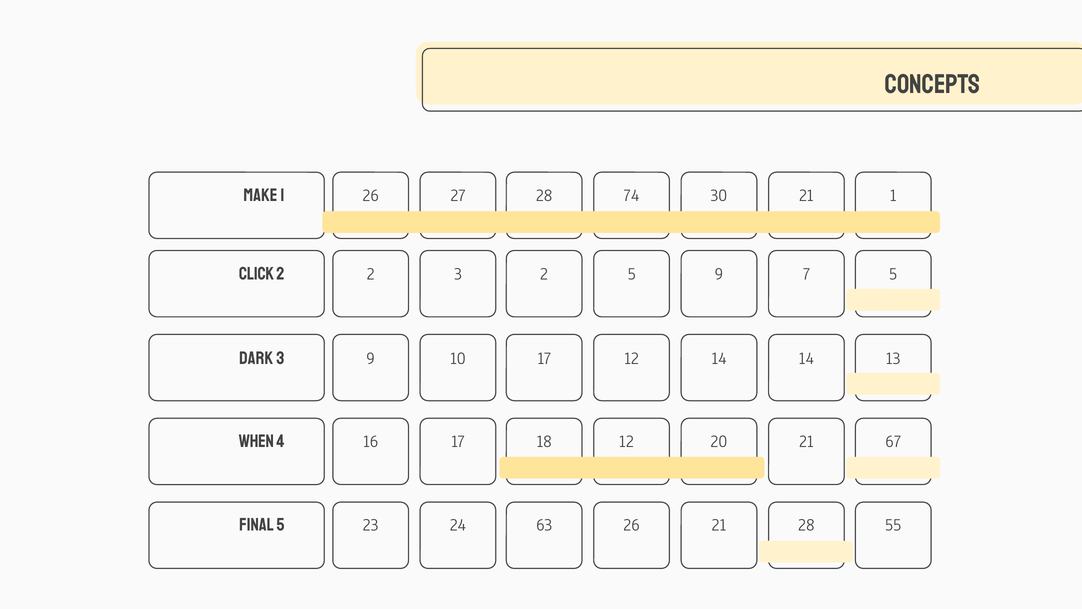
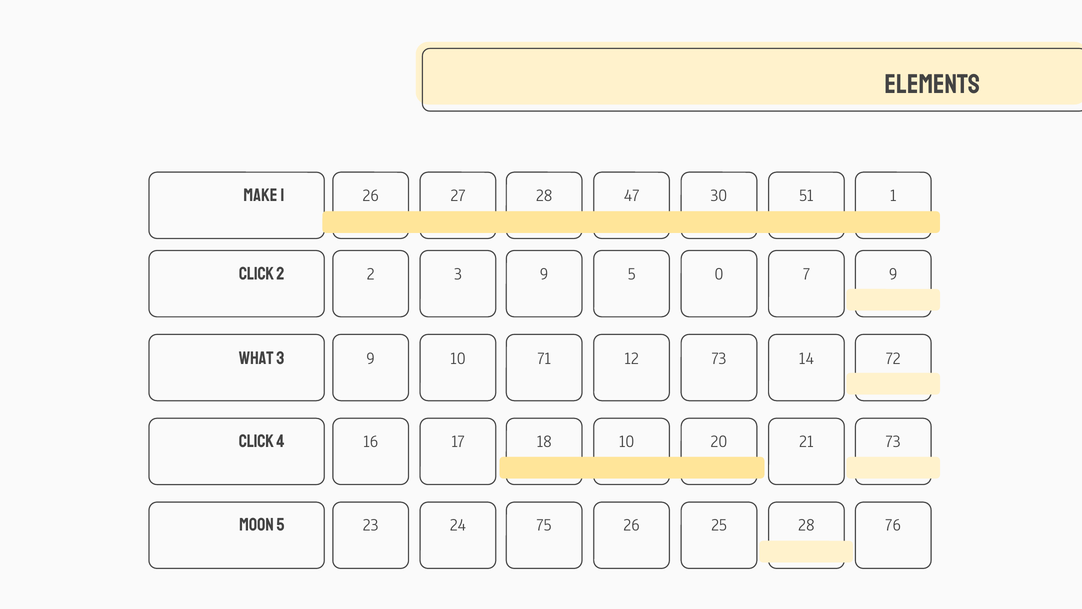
CONCEPTS: CONCEPTS -> ELEMENTS
74: 74 -> 47
30 21: 21 -> 51
3 2: 2 -> 9
5 9: 9 -> 0
7 5: 5 -> 9
Dark: Dark -> What
10 17: 17 -> 71
12 14: 14 -> 73
13: 13 -> 72
When at (256, 441): When -> Click
18 12: 12 -> 10
21 67: 67 -> 73
Final: Final -> Moon
63: 63 -> 75
26 21: 21 -> 25
55: 55 -> 76
